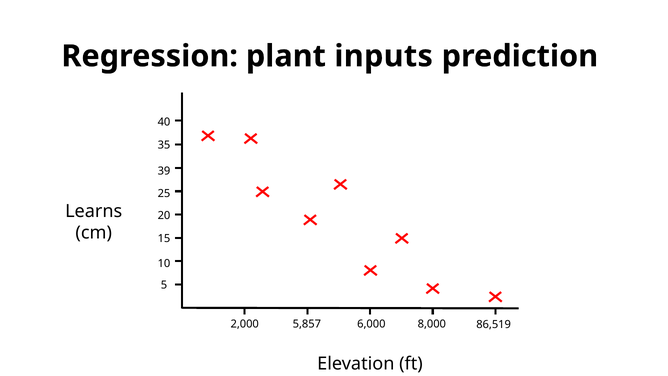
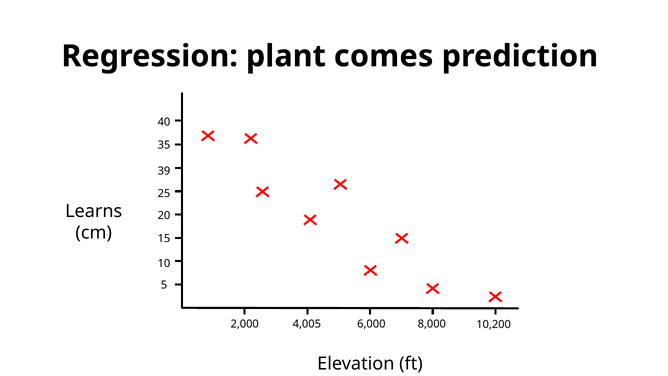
inputs: inputs -> comes
5,857: 5,857 -> 4,005
86,519: 86,519 -> 10,200
